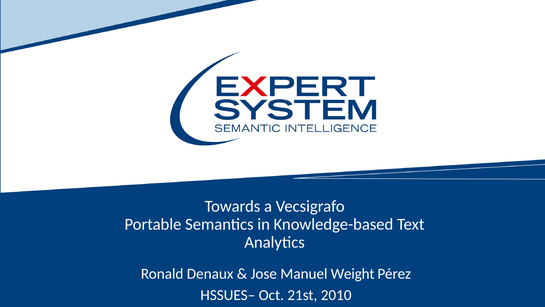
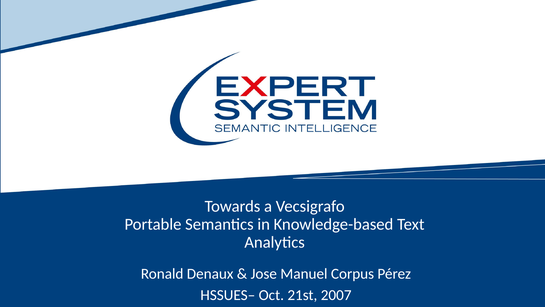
Weight: Weight -> Corpus
2010: 2010 -> 2007
